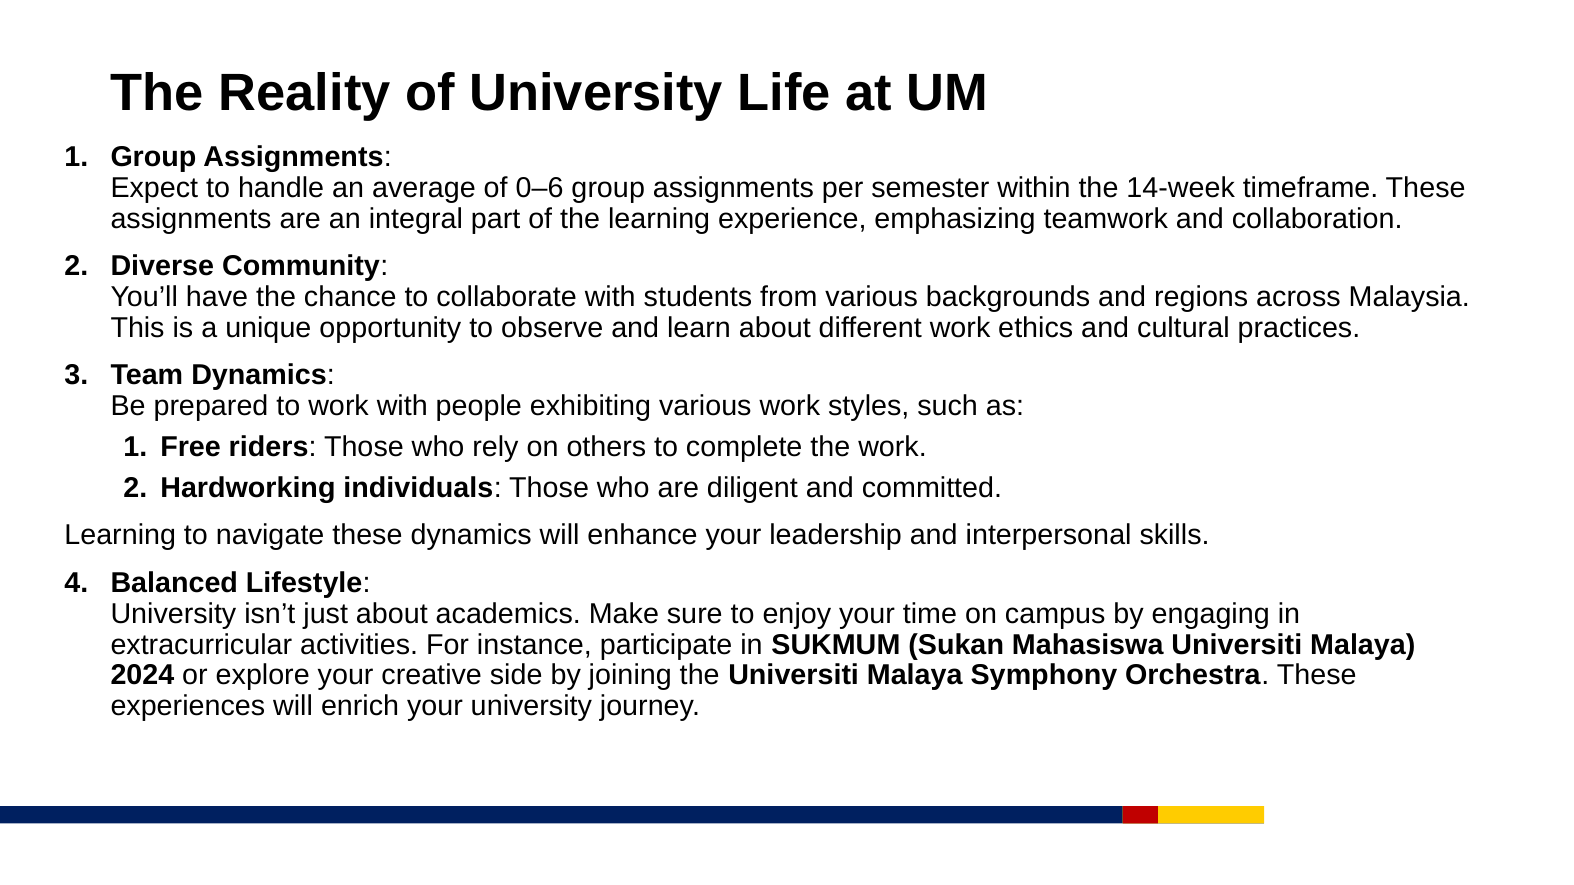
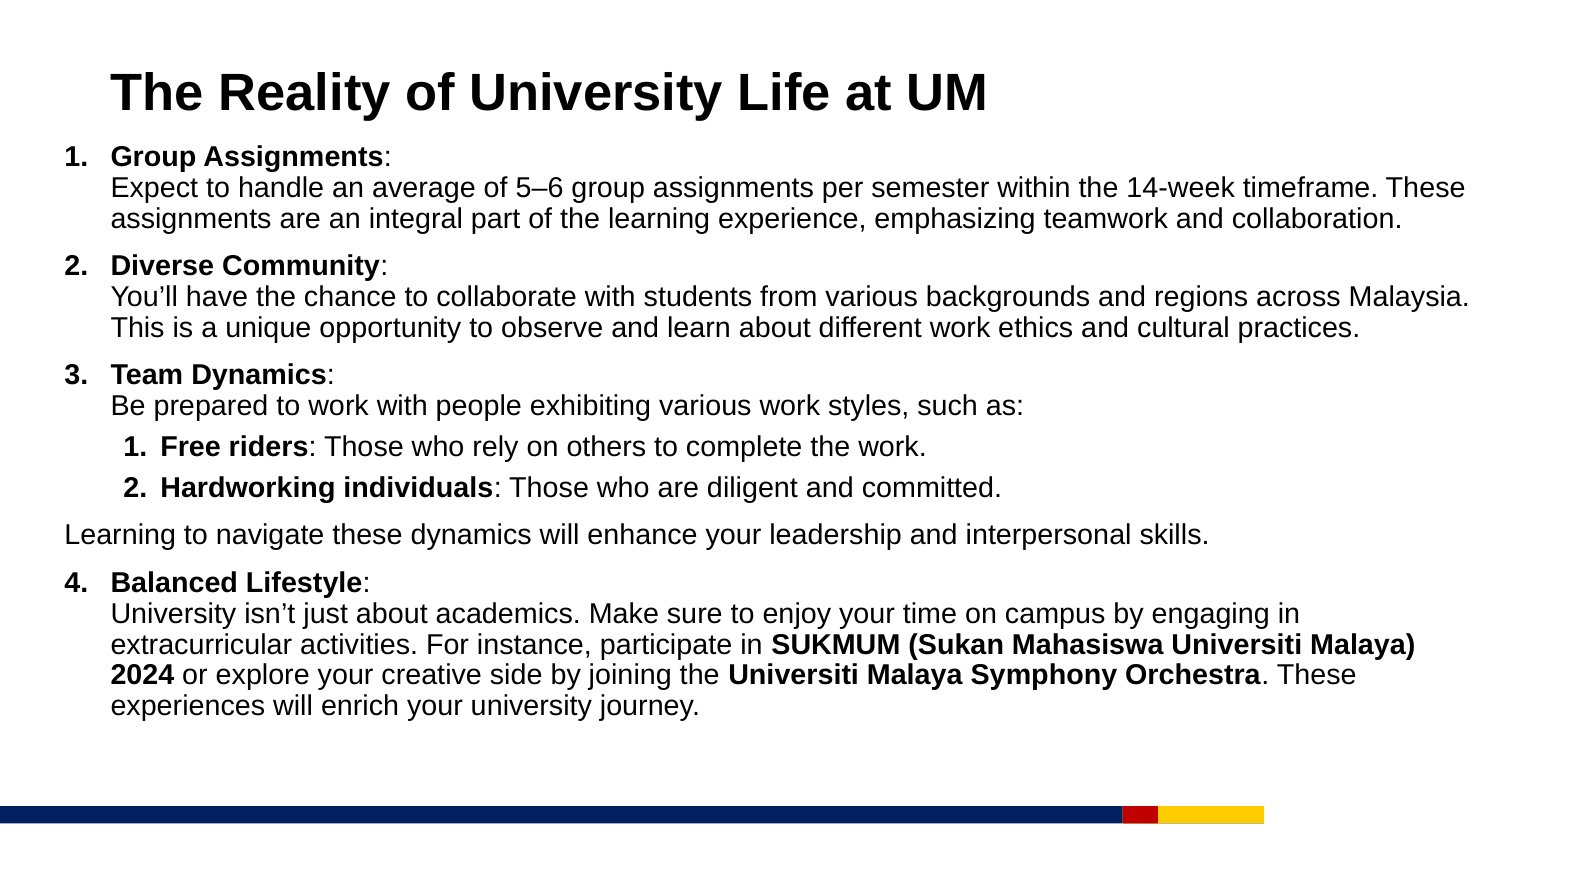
0–6: 0–6 -> 5–6
